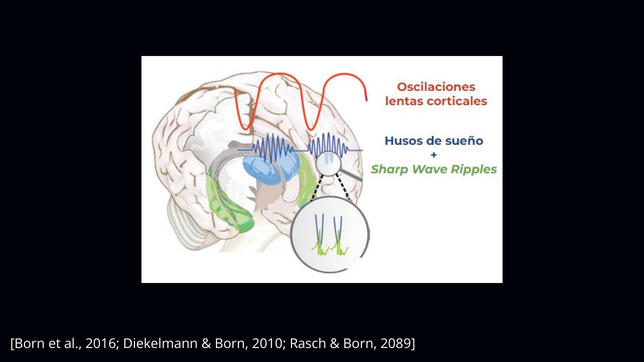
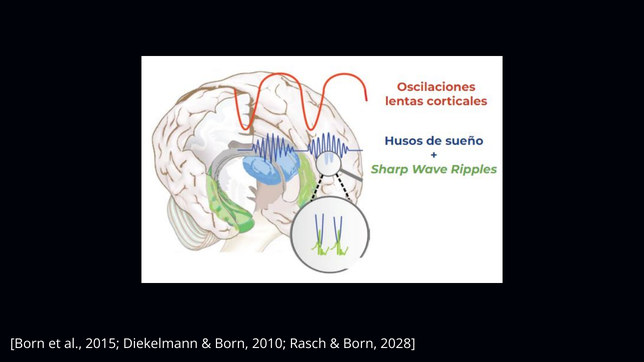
2016: 2016 -> 2015
2089: 2089 -> 2028
